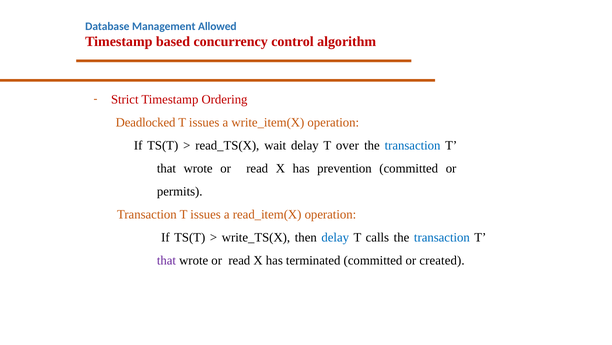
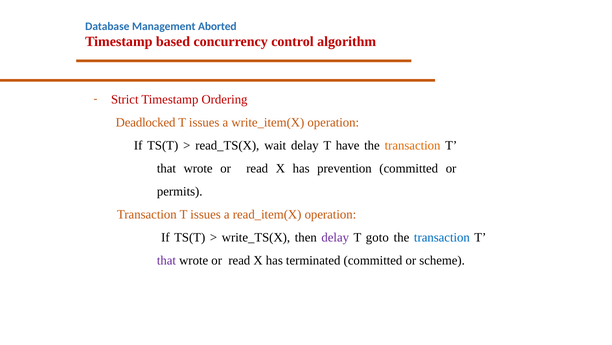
Allowed: Allowed -> Aborted
over: over -> have
transaction at (413, 145) colour: blue -> orange
delay at (335, 237) colour: blue -> purple
calls: calls -> goto
created: created -> scheme
